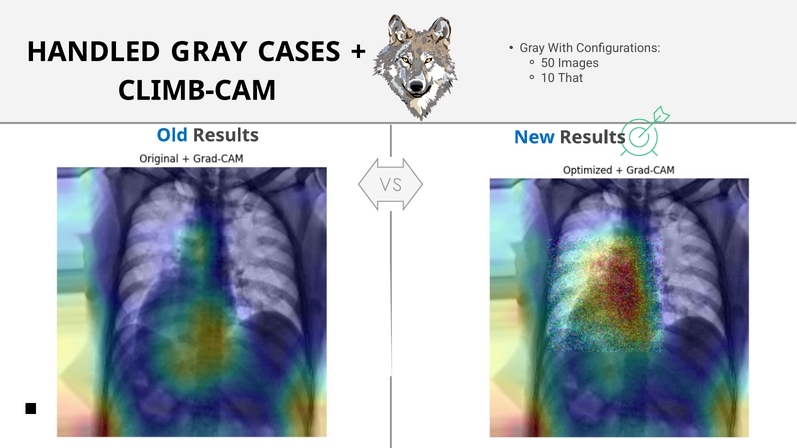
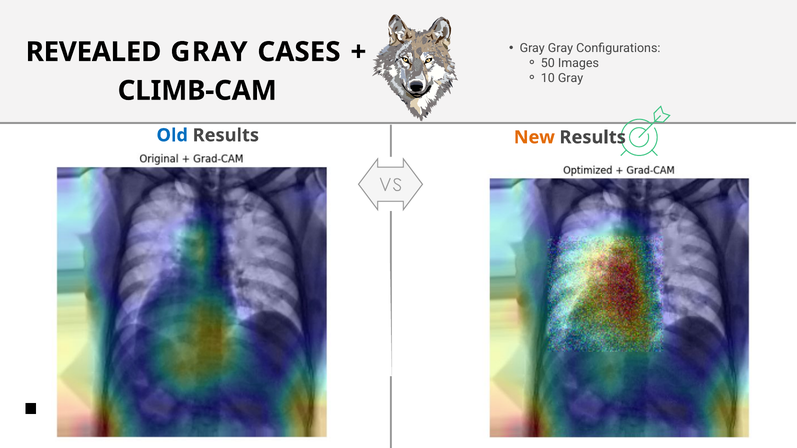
Gray With: With -> Gray
HANDLED: HANDLED -> REVEALED
10 That: That -> Gray
New colour: blue -> orange
